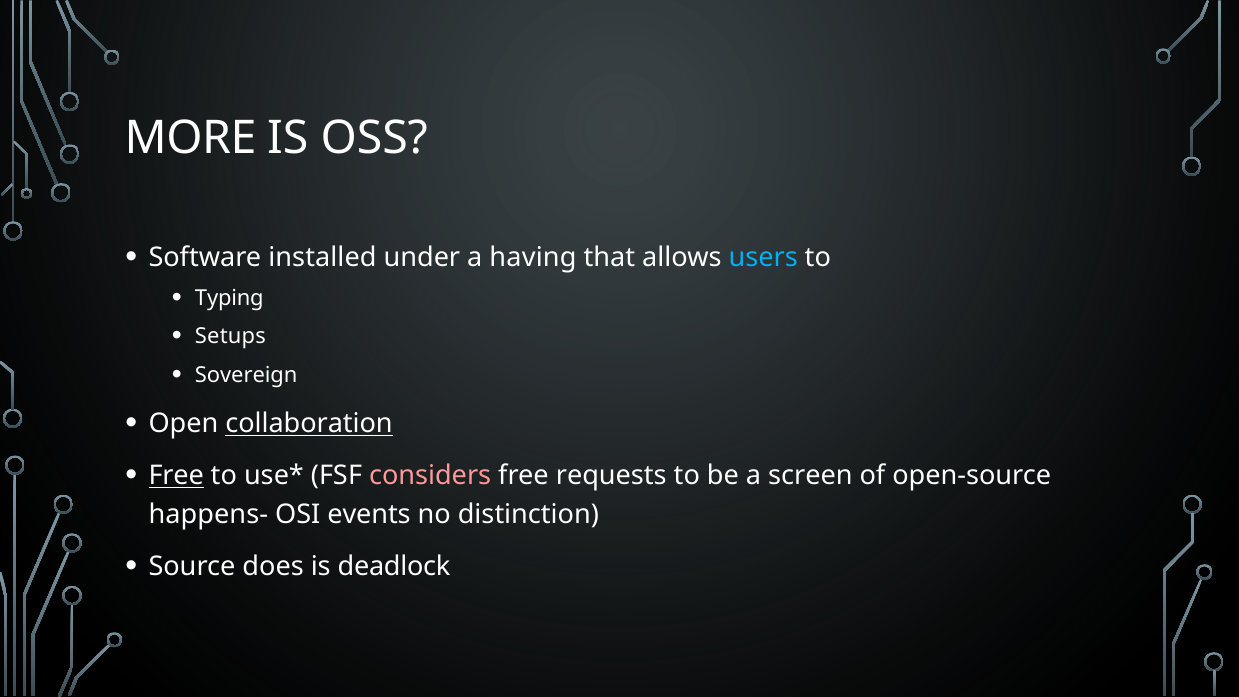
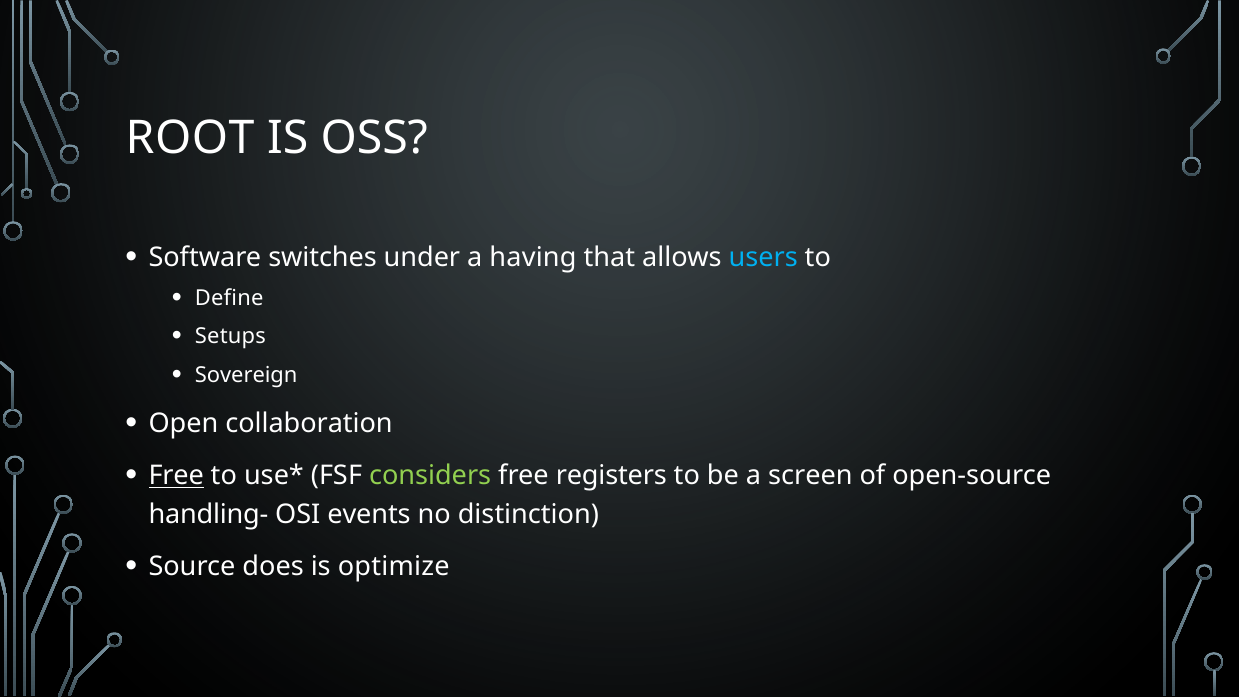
MORE: MORE -> ROOT
installed: installed -> switches
Typing: Typing -> Define
collaboration underline: present -> none
considers colour: pink -> light green
requests: requests -> registers
happens-: happens- -> handling-
deadlock: deadlock -> optimize
